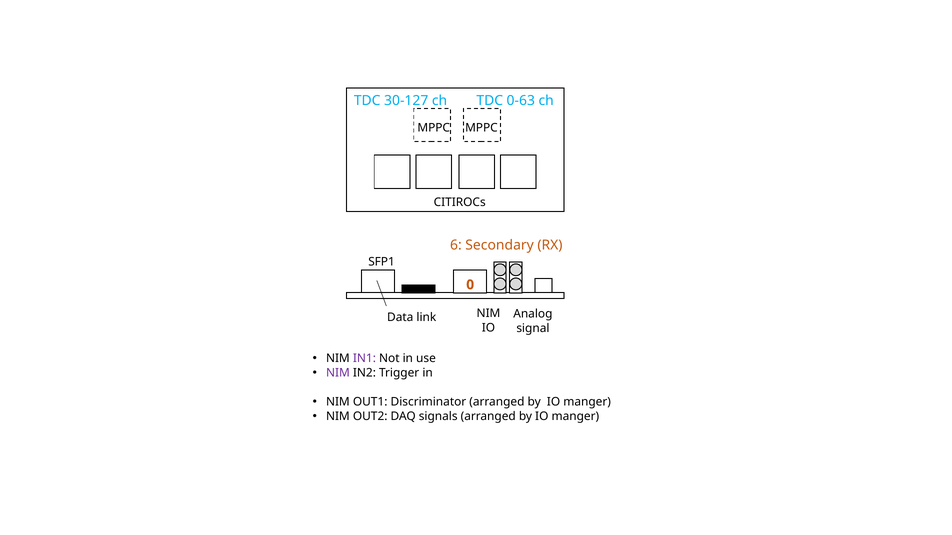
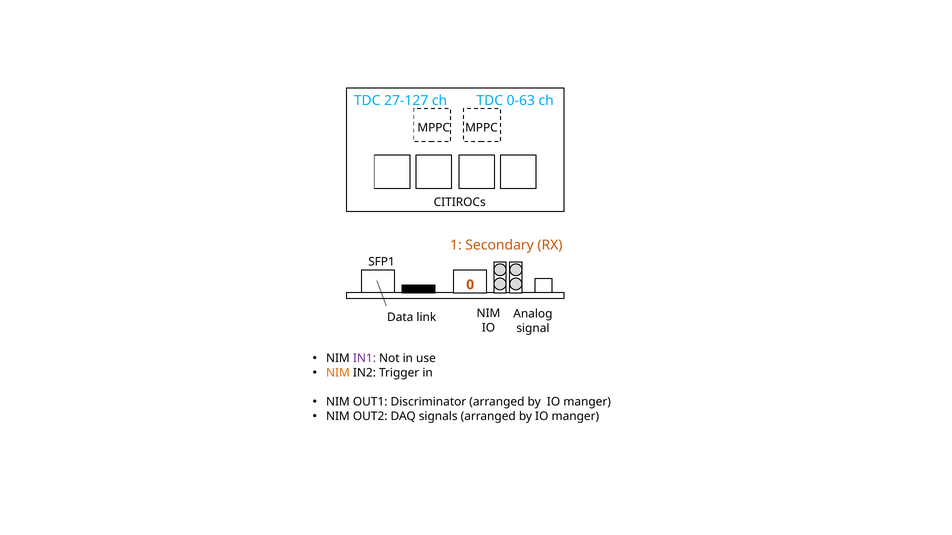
30-127: 30-127 -> 27-127
6: 6 -> 1
NIM at (338, 373) colour: purple -> orange
